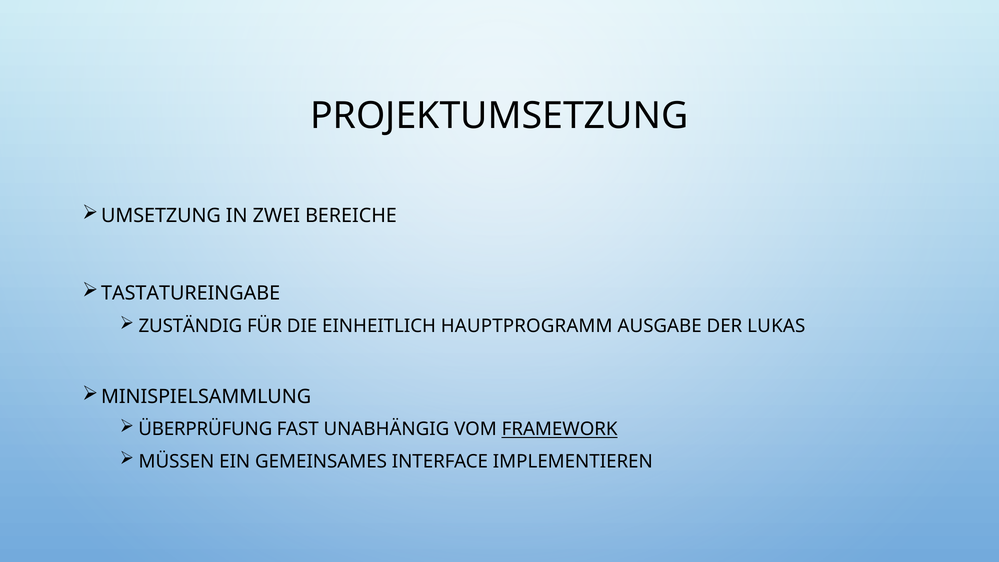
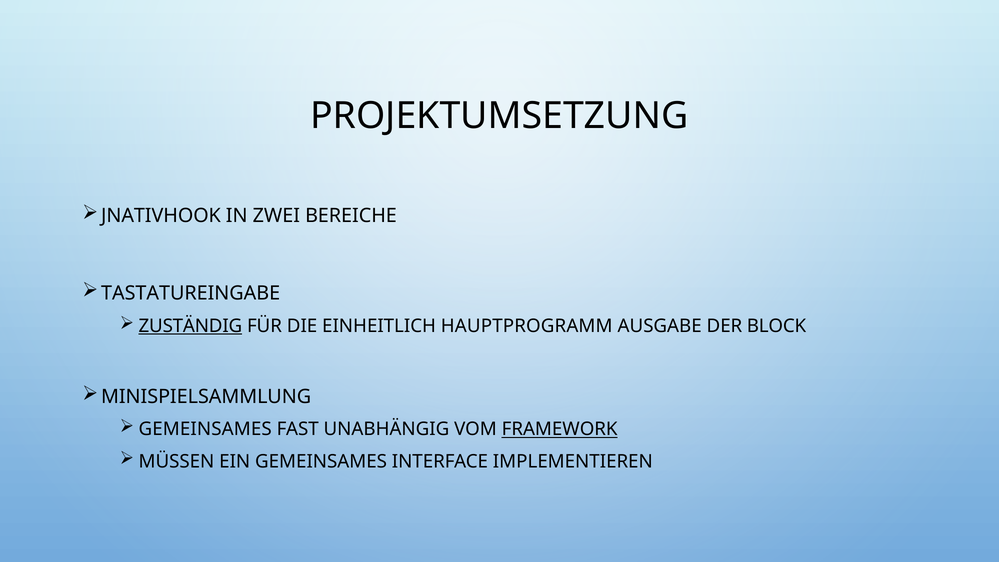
UMSETZUNG: UMSETZUNG -> JNATIVHOOK
ZUSTÄNDIG underline: none -> present
LUKAS: LUKAS -> BLOCK
ÜBERPRÜFUNG at (205, 429): ÜBERPRÜFUNG -> GEMEINSAMES
